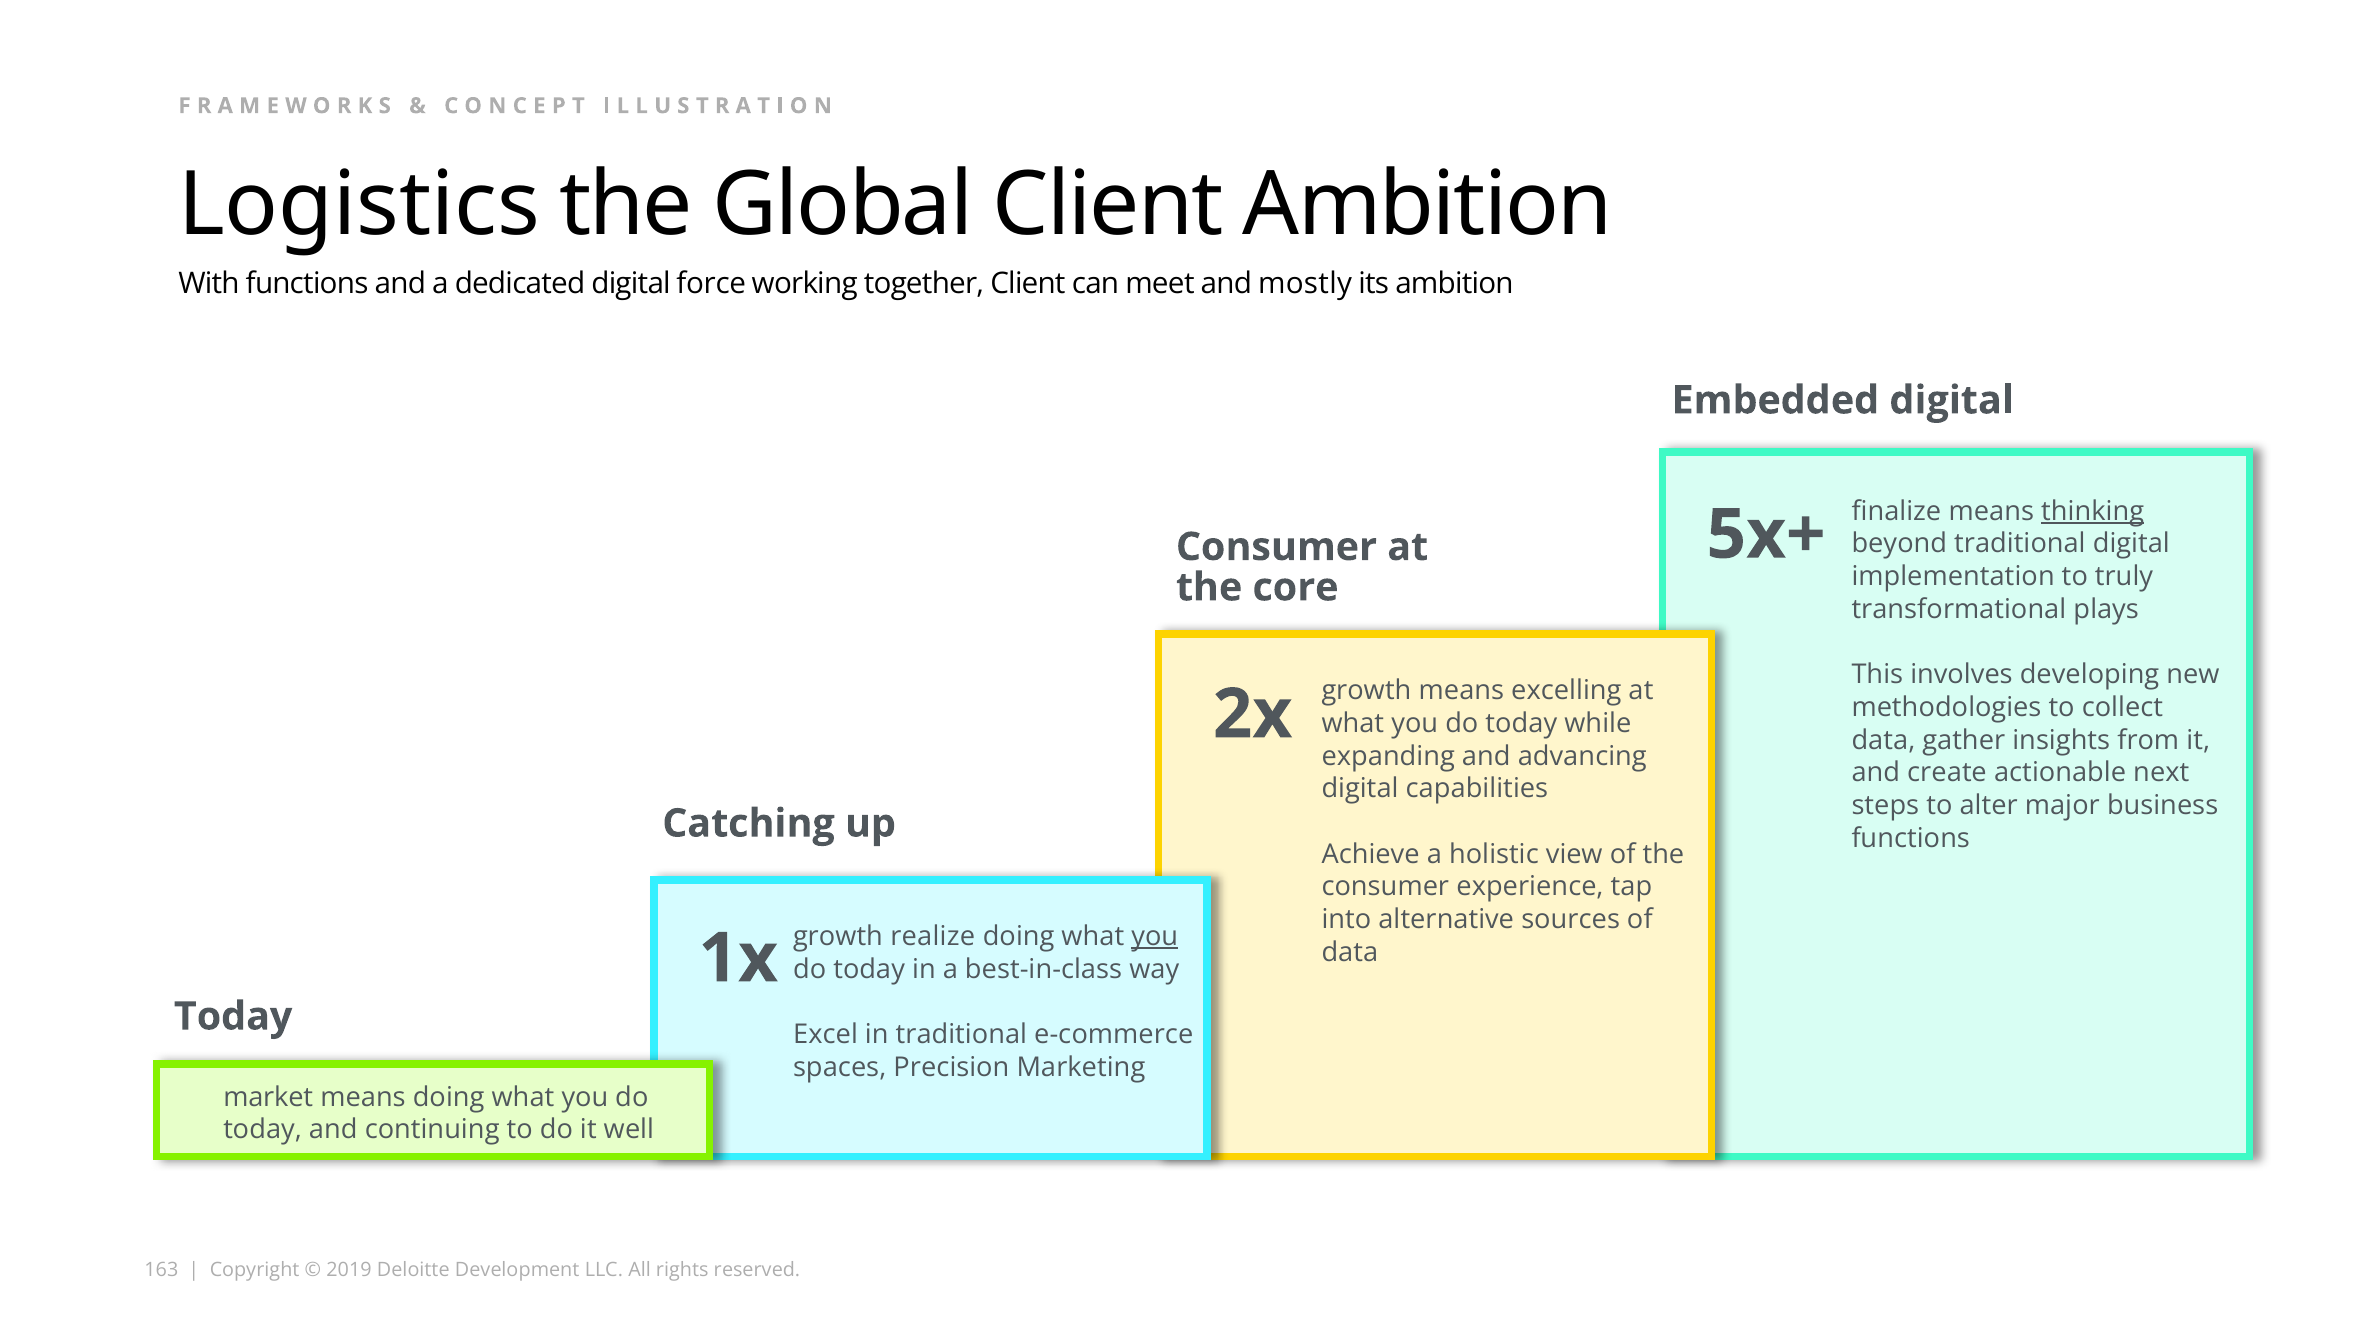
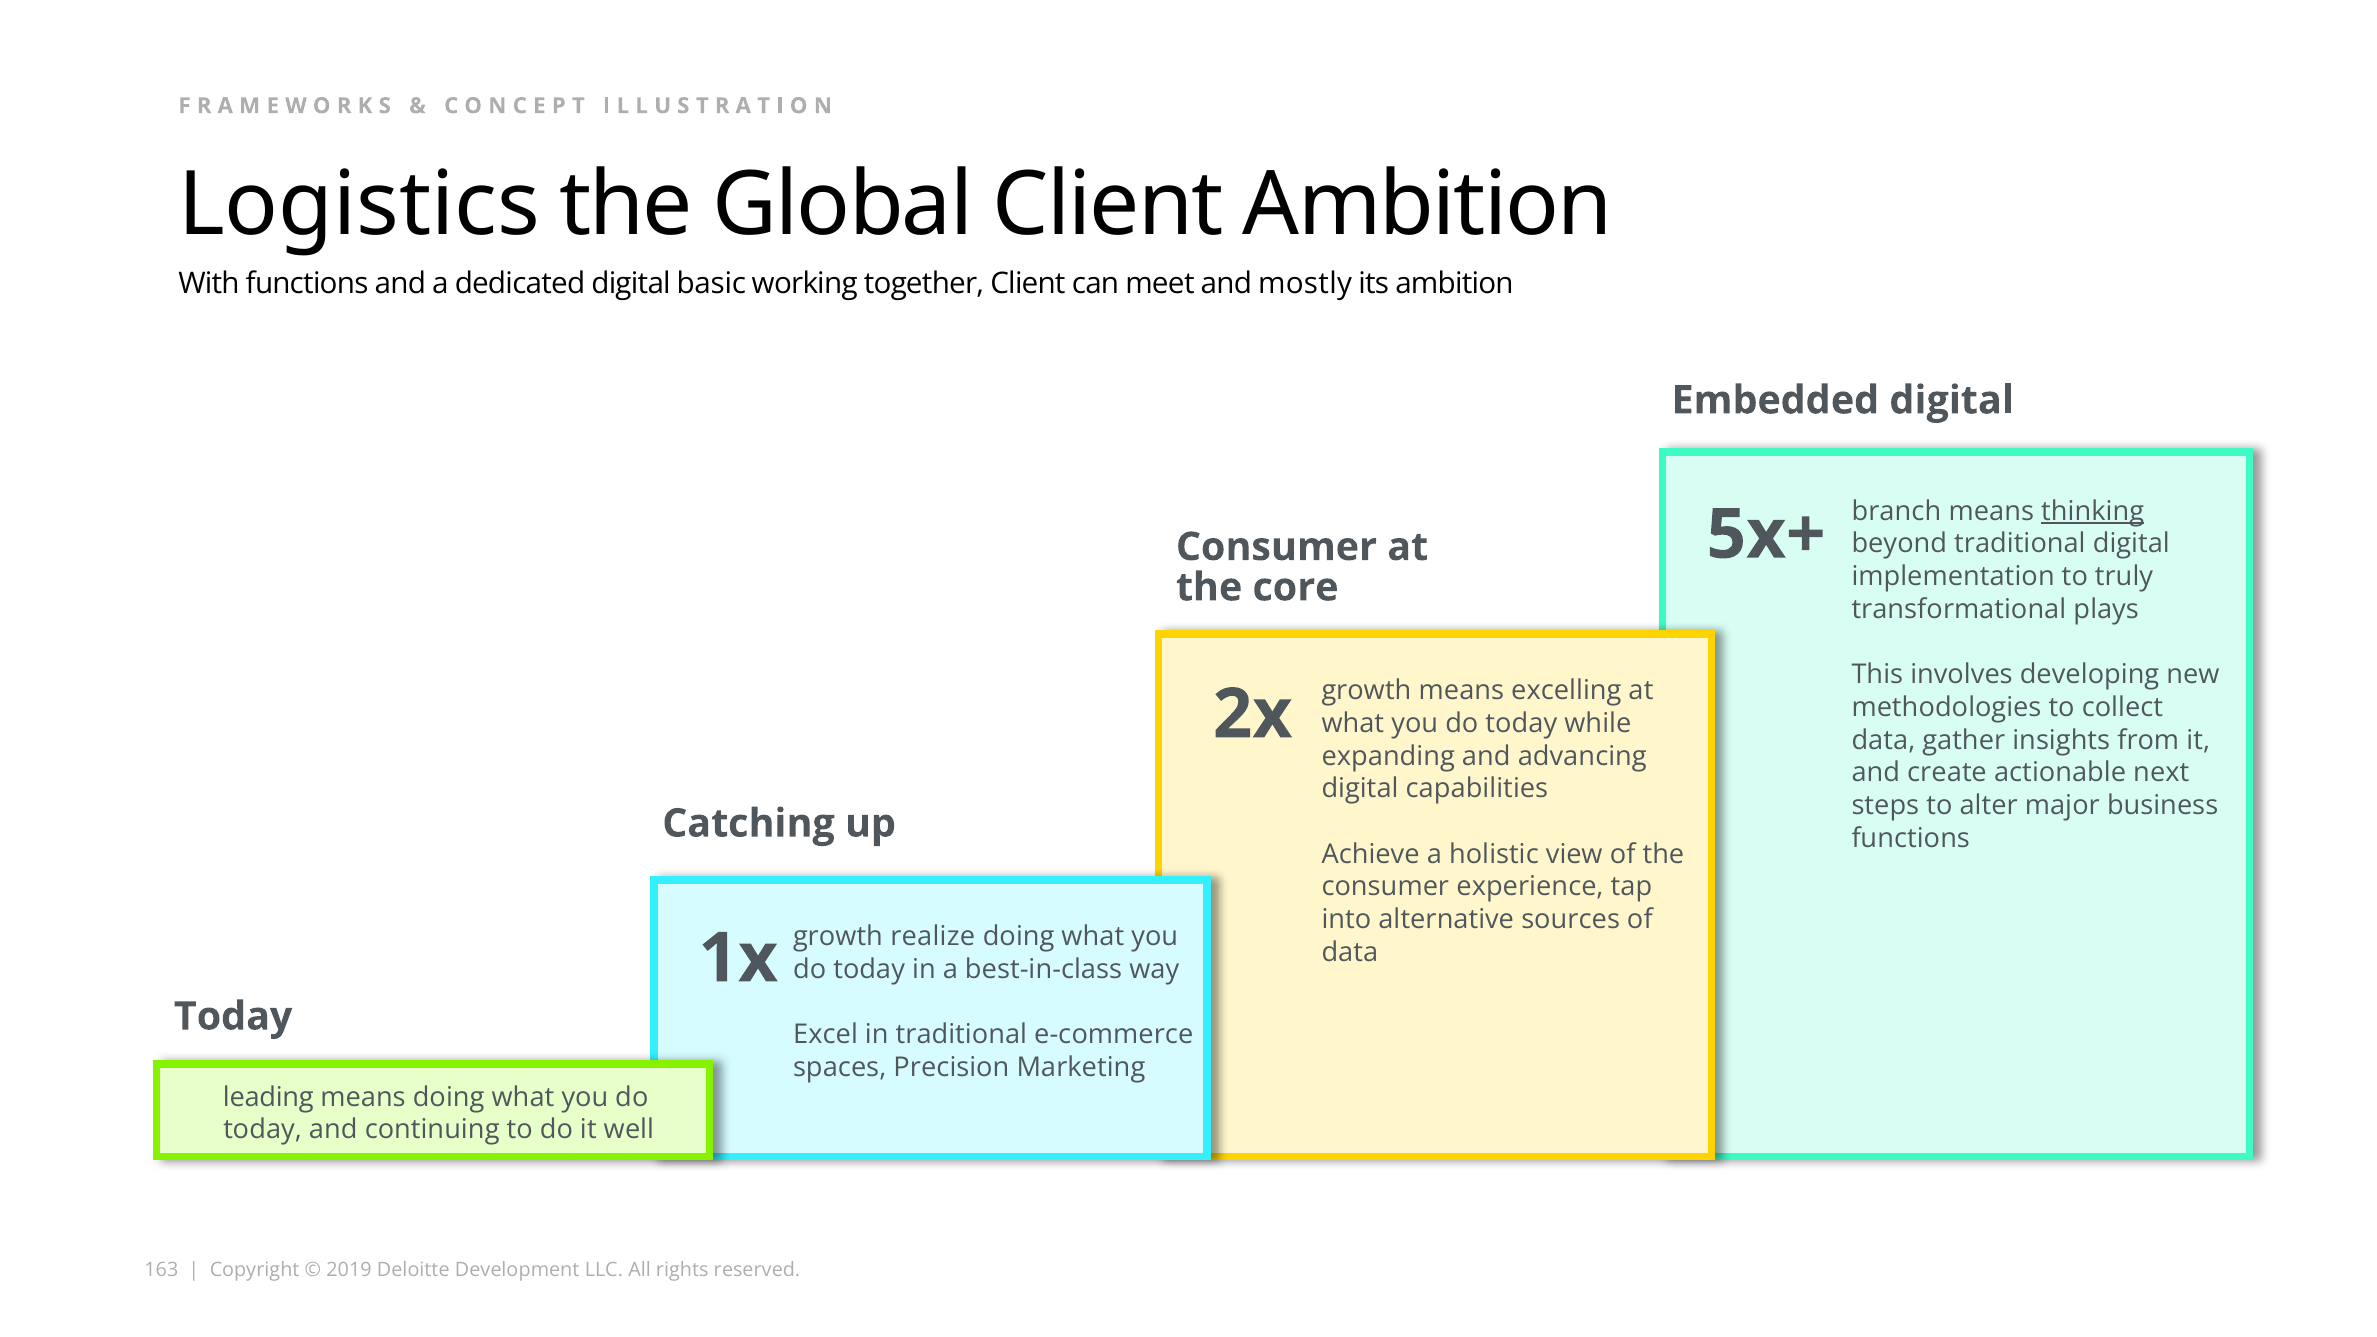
force: force -> basic
finalize: finalize -> branch
you at (1155, 937) underline: present -> none
market: market -> leading
